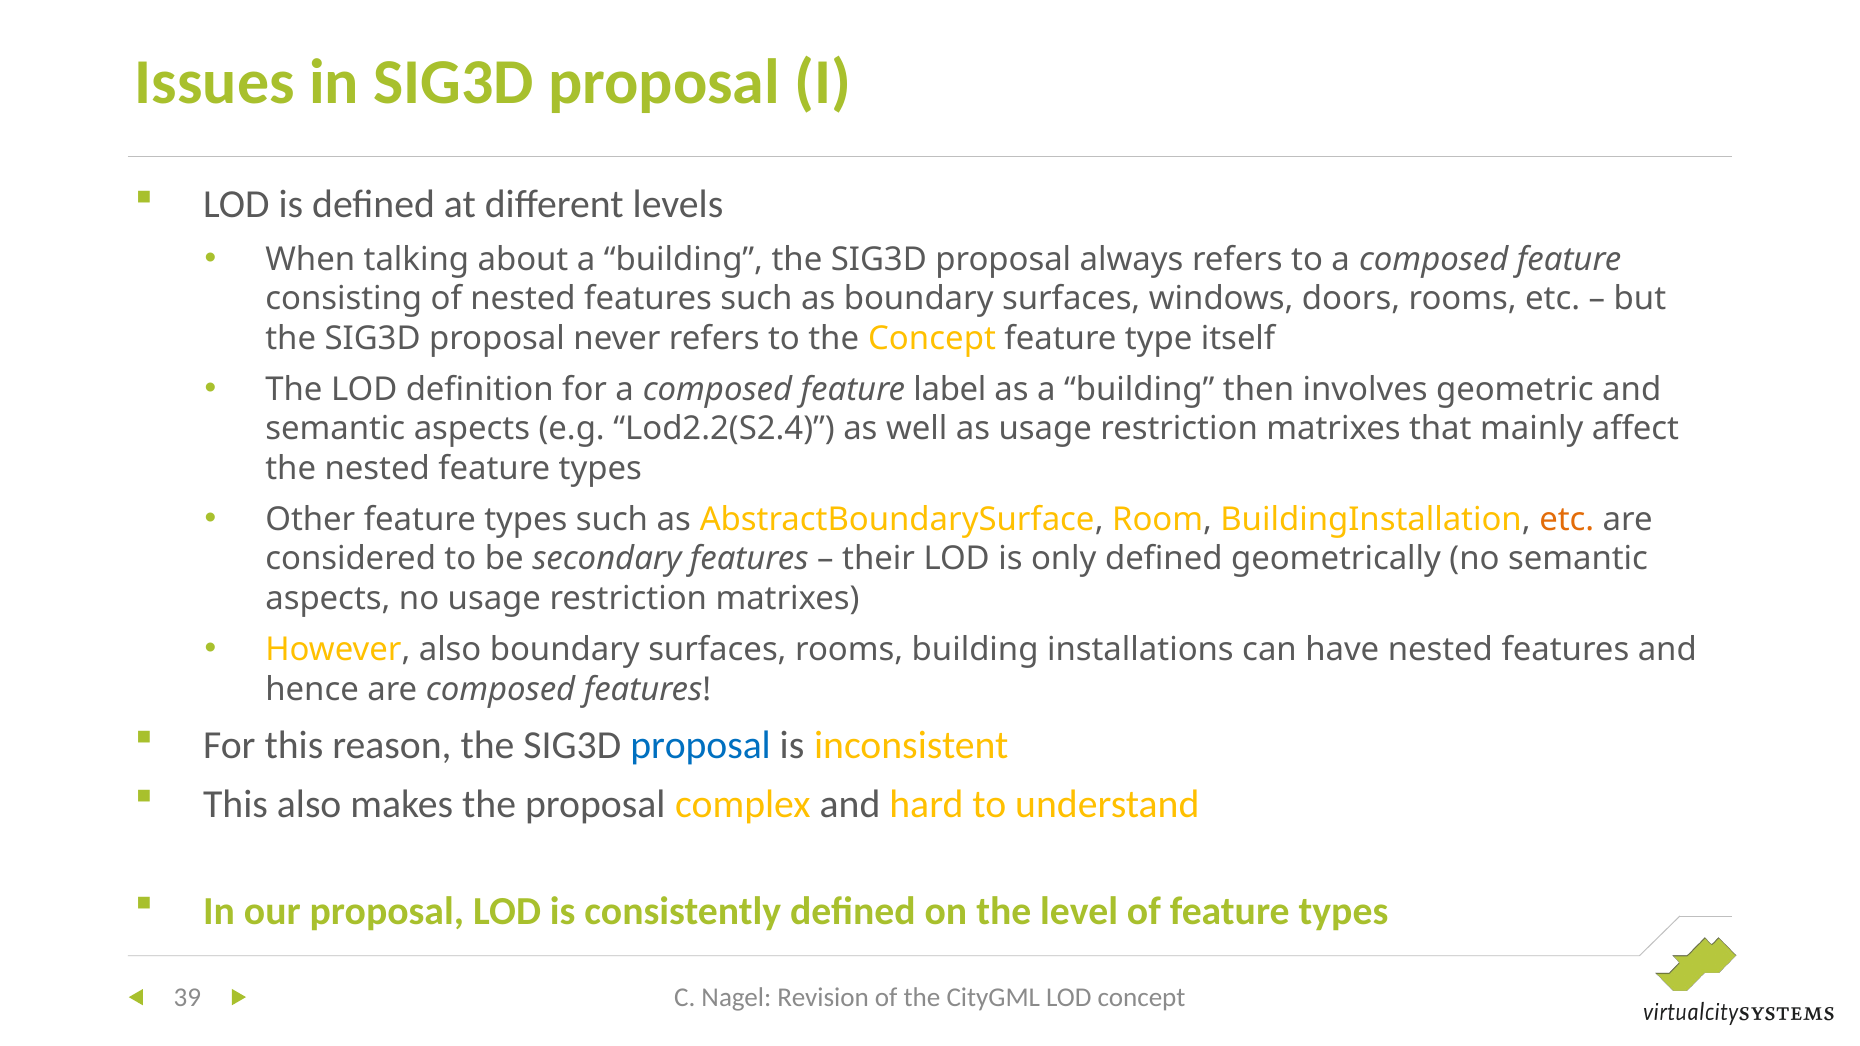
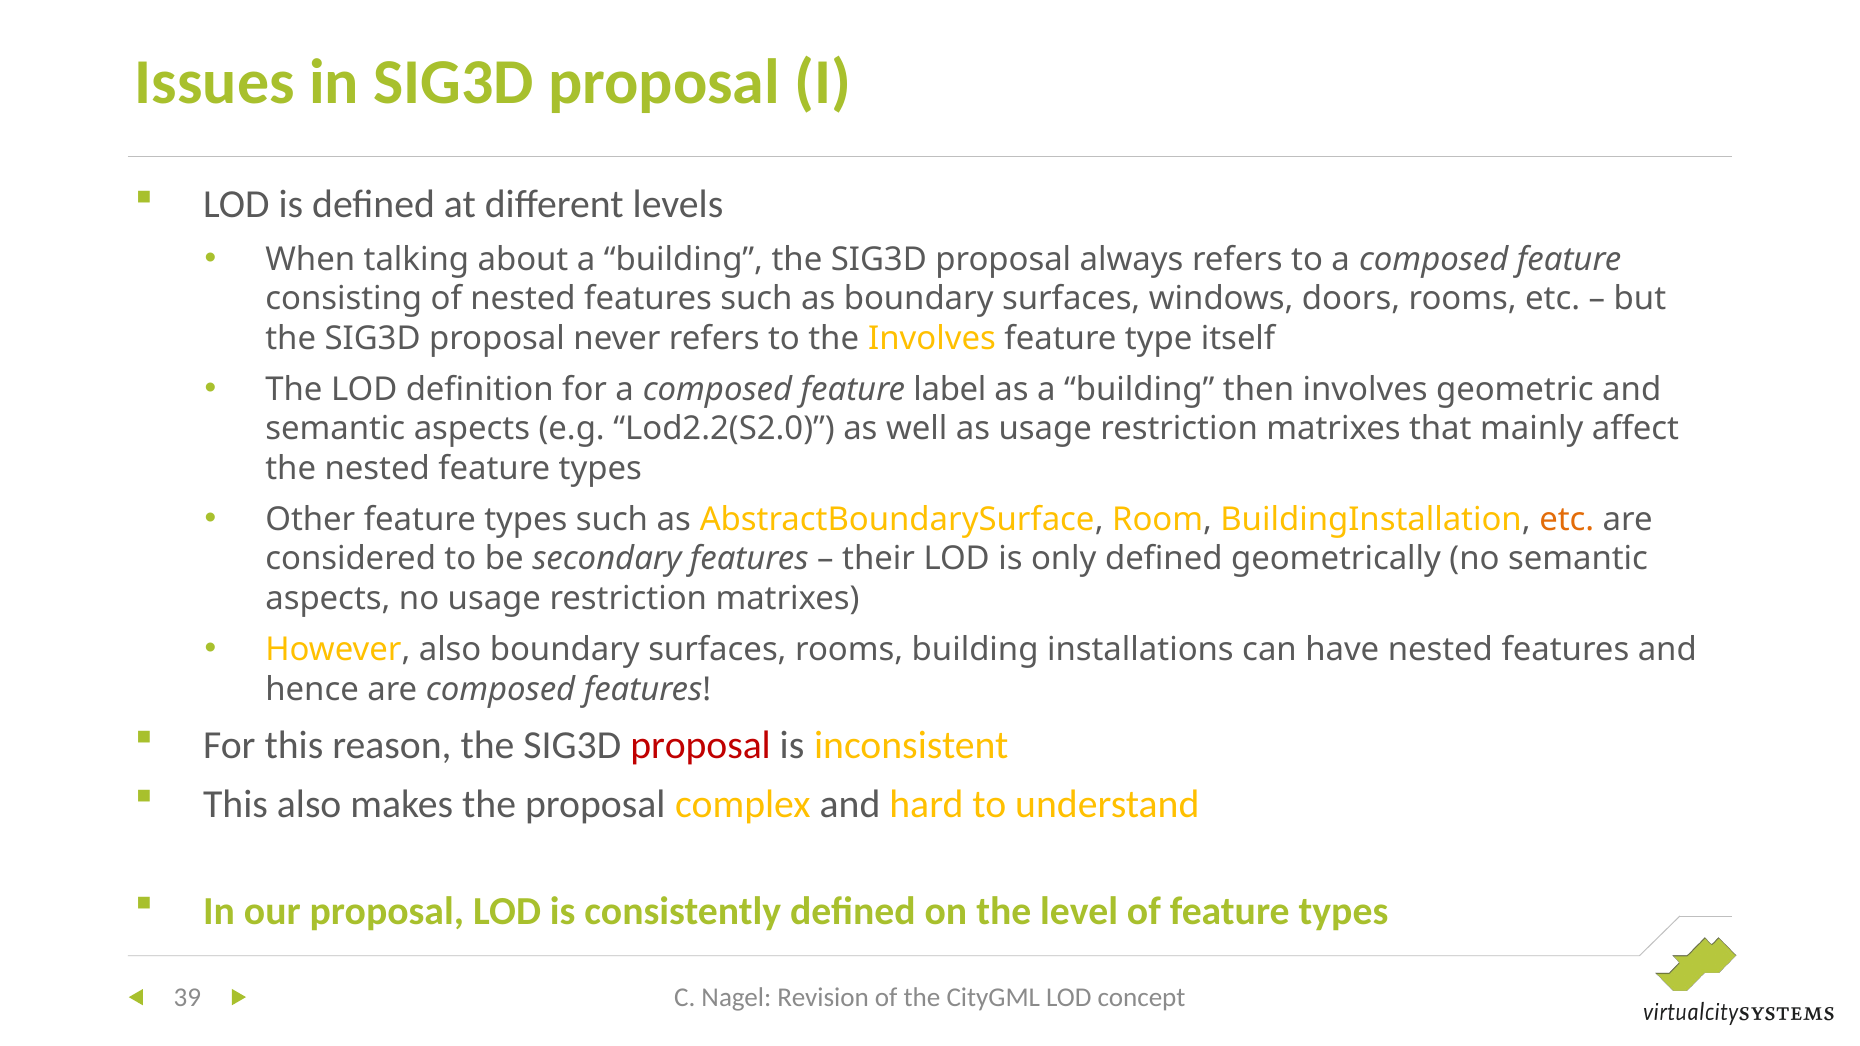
the Concept: Concept -> Involves
Lod2.2(S2.4: Lod2.2(S2.4 -> Lod2.2(S2.0
proposal at (701, 745) colour: blue -> red
